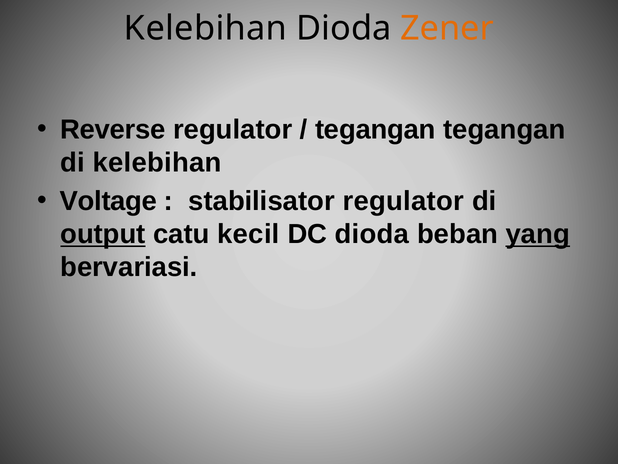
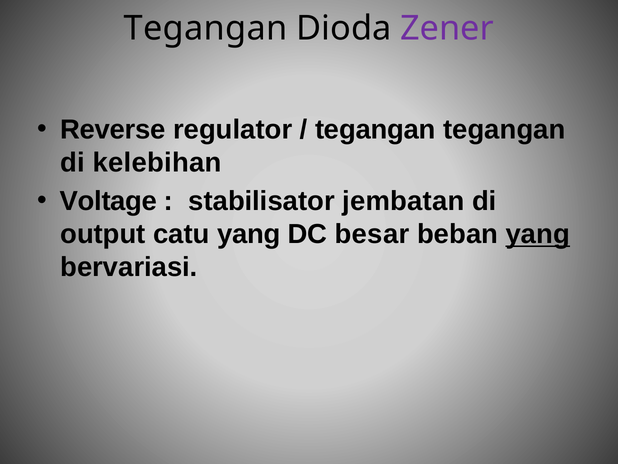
Kelebihan at (206, 28): Kelebihan -> Tegangan
Zener colour: orange -> purple
stabilisator regulator: regulator -> jembatan
output underline: present -> none
catu kecil: kecil -> yang
DC dioda: dioda -> besar
